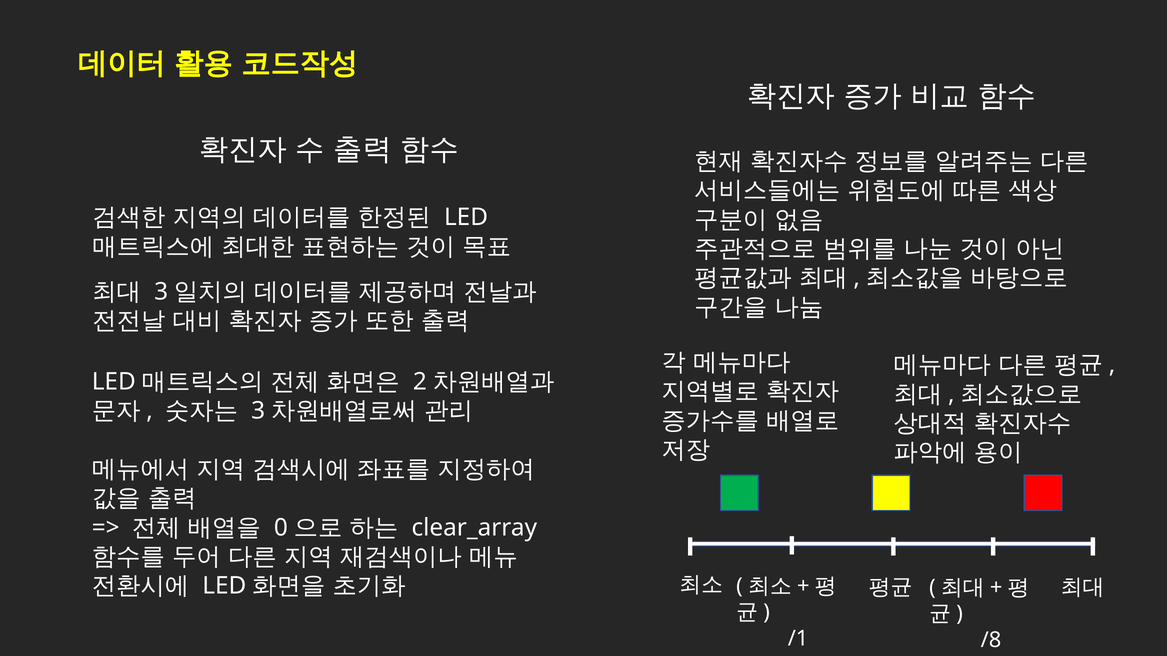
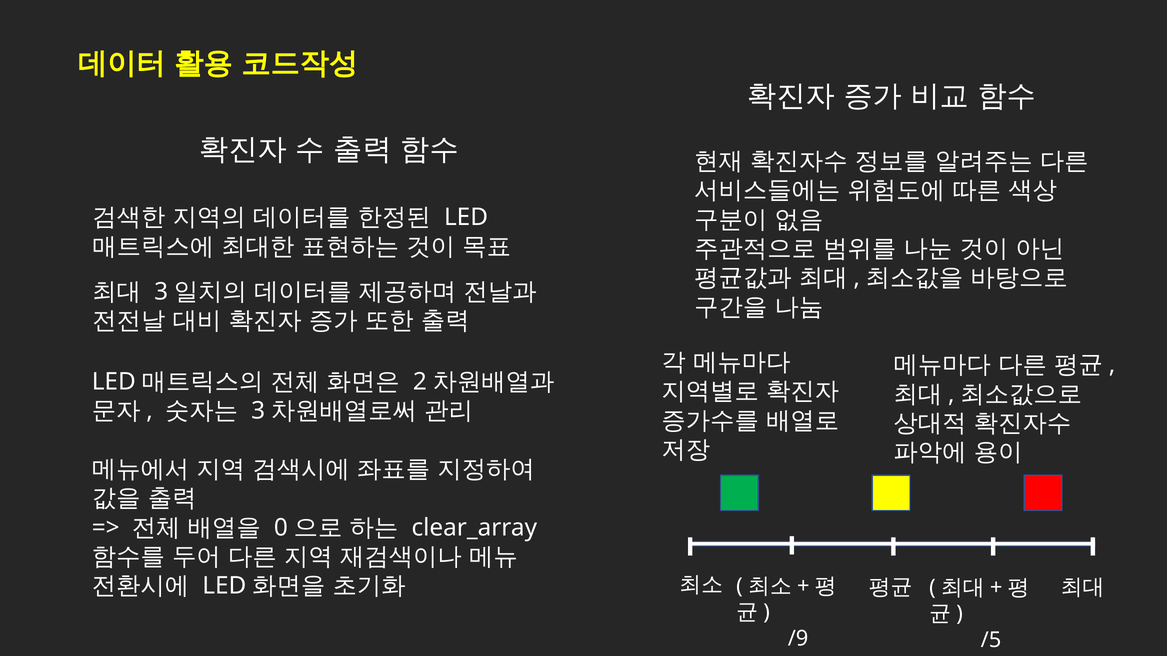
/1: /1 -> /9
/8: /8 -> /5
